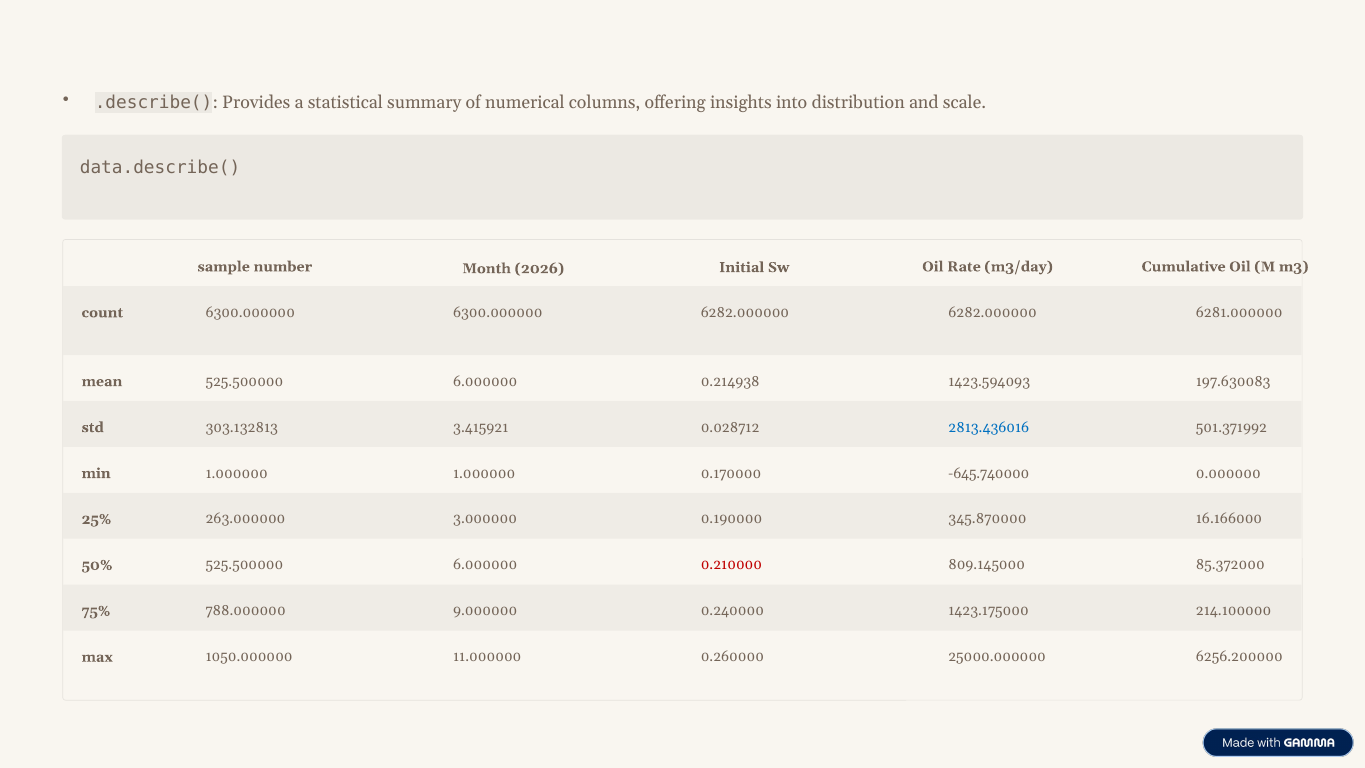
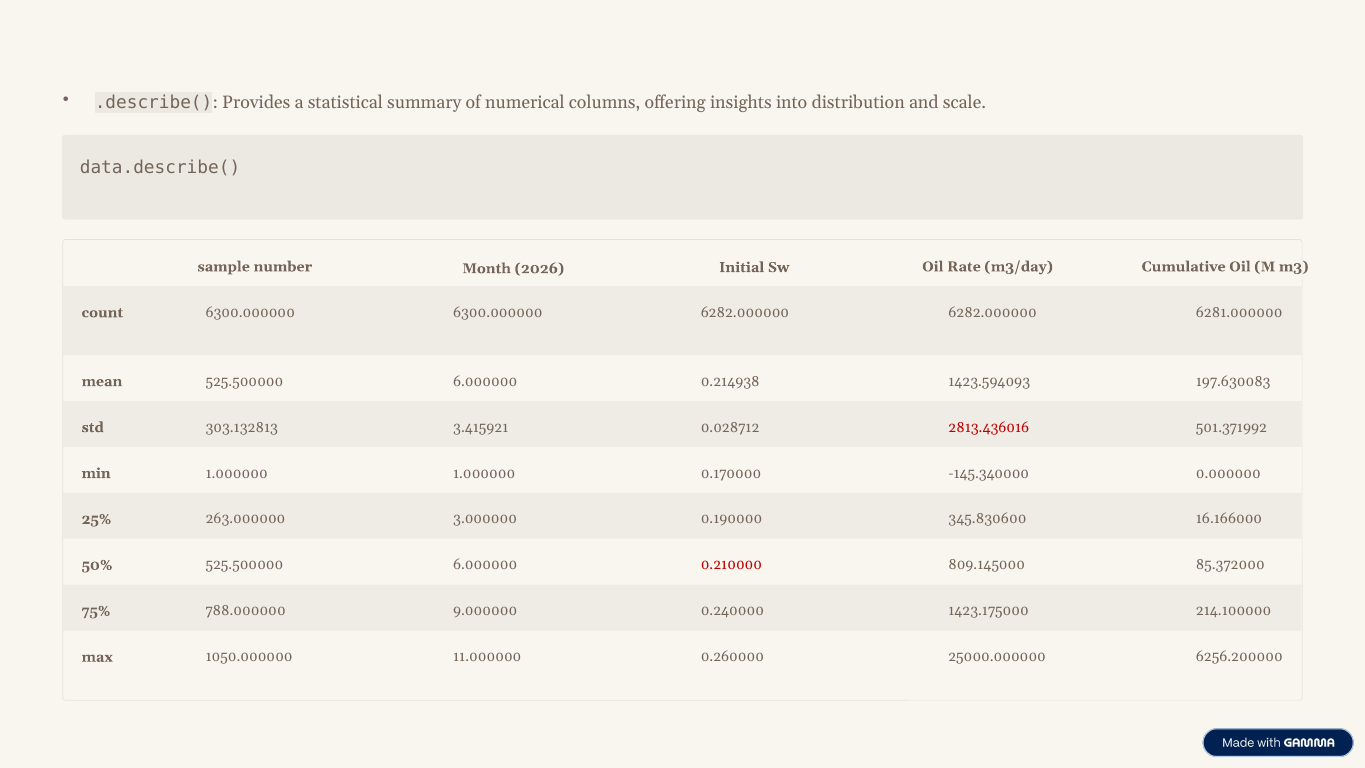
2813.436016 colour: blue -> red
-645.740000: -645.740000 -> -145.340000
345.870000: 345.870000 -> 345.830600
